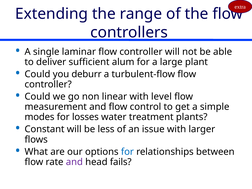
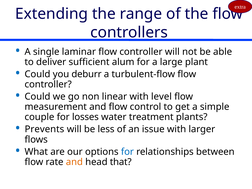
modes: modes -> couple
Constant: Constant -> Prevents
and at (74, 162) colour: purple -> orange
fails: fails -> that
